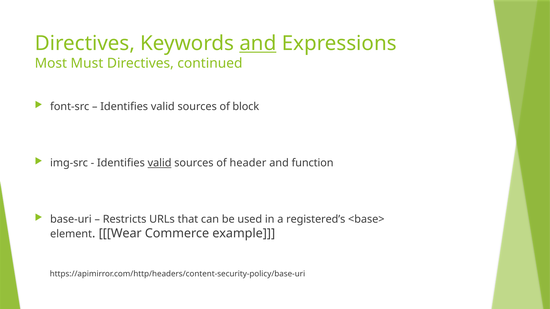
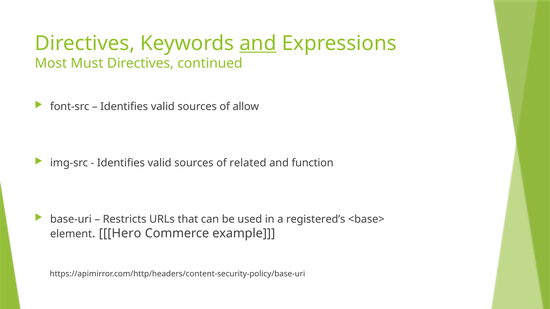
block: block -> allow
valid at (160, 163) underline: present -> none
header: header -> related
Wear: Wear -> Hero
